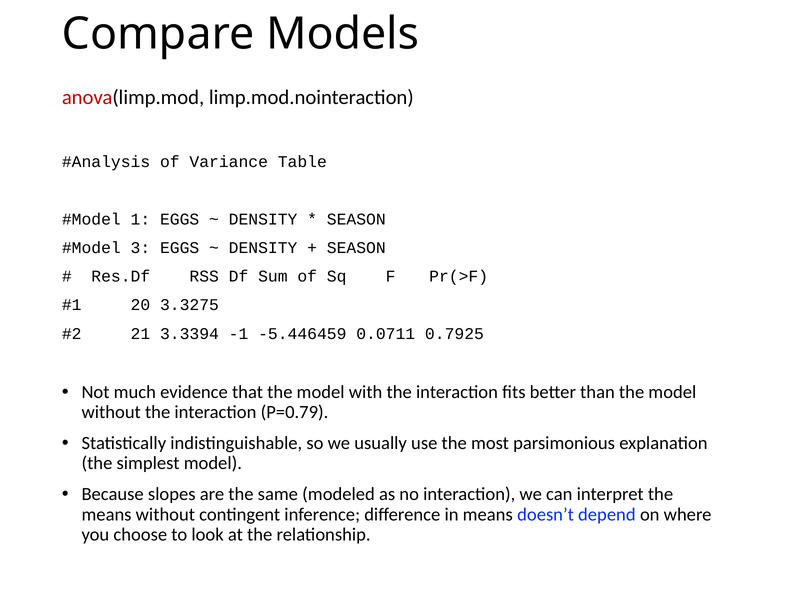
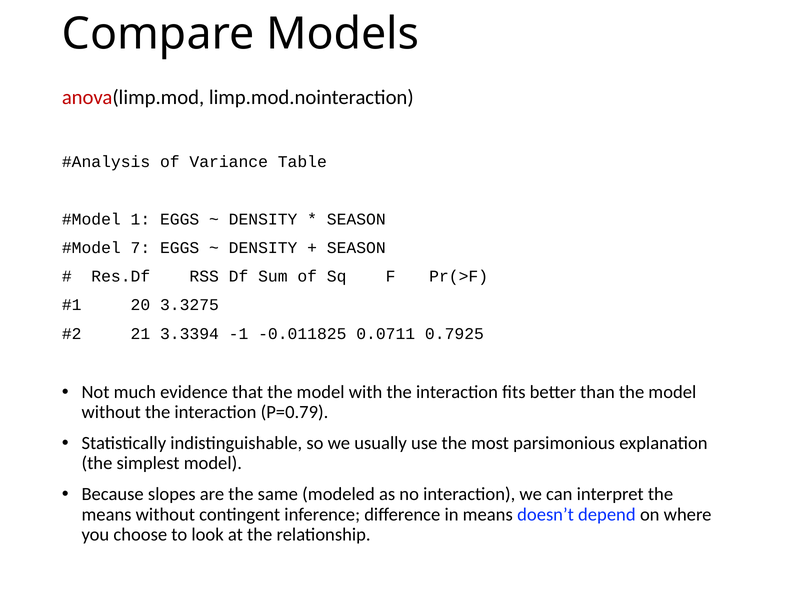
3: 3 -> 7
-5.446459: -5.446459 -> -0.011825
